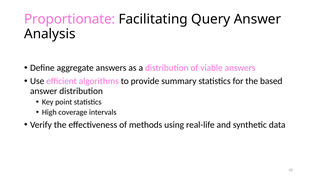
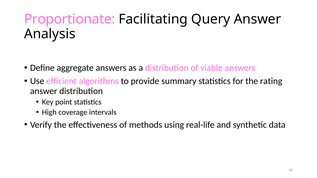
based: based -> rating
